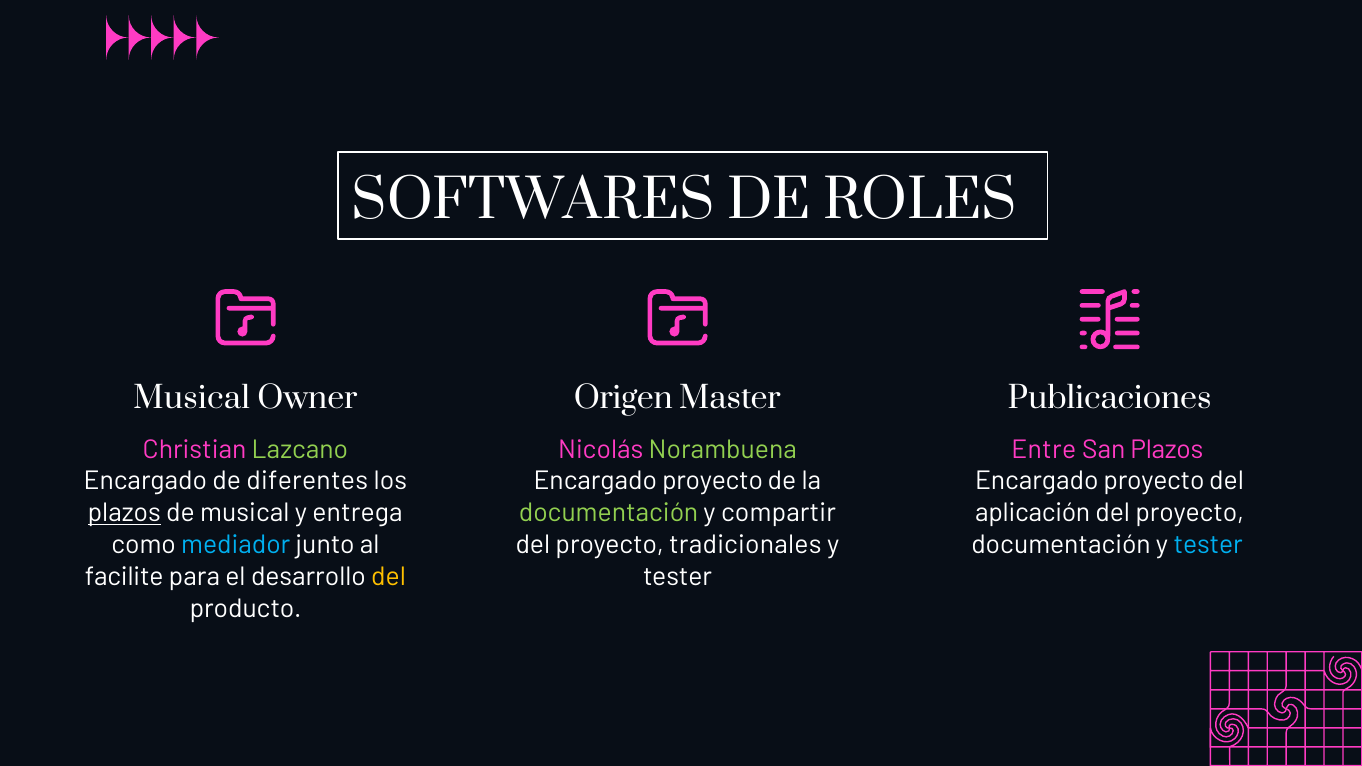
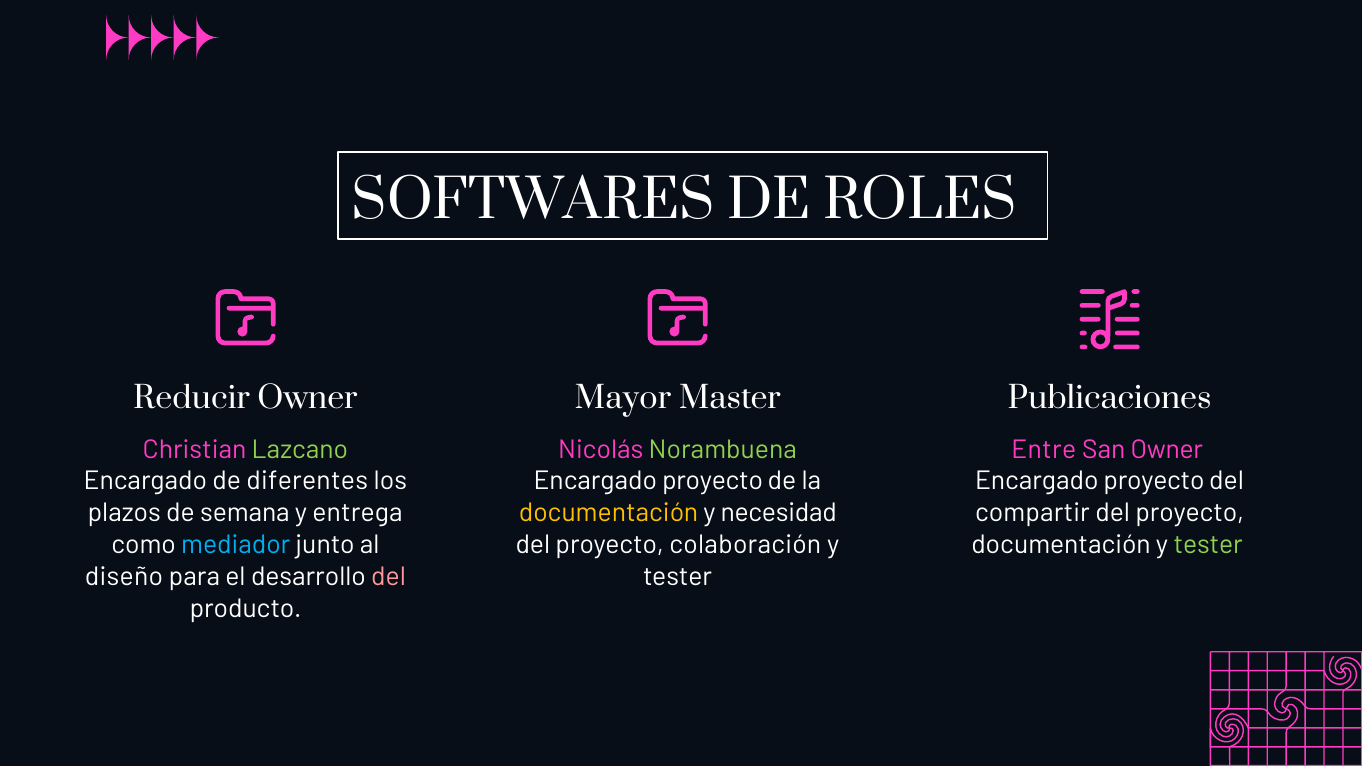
Musical at (192, 399): Musical -> Reducir
Origen: Origen -> Mayor
San Plazos: Plazos -> Owner
plazos at (124, 513) underline: present -> none
de musical: musical -> semana
documentación at (609, 513) colour: light green -> yellow
compartir: compartir -> necesidad
aplicación: aplicación -> compartir
tradicionales: tradicionales -> colaboración
tester at (1208, 545) colour: light blue -> light green
facilite: facilite -> diseño
del at (389, 577) colour: yellow -> pink
